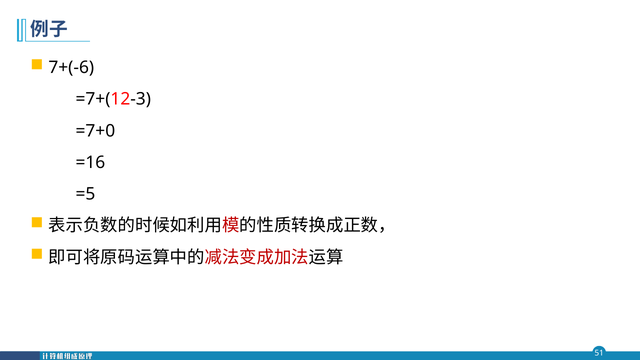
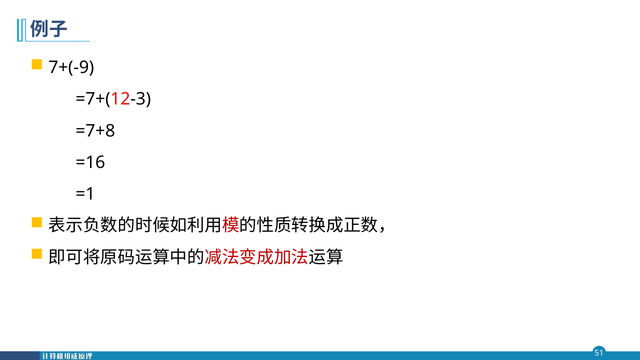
7+(-6: 7+(-6 -> 7+(-9
=7+0: =7+0 -> =7+8
=5: =5 -> =1
